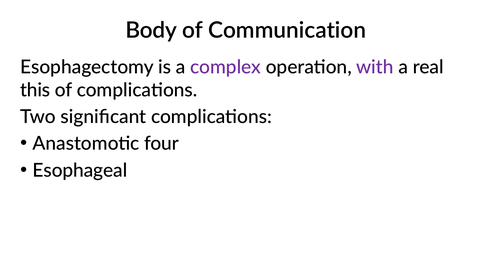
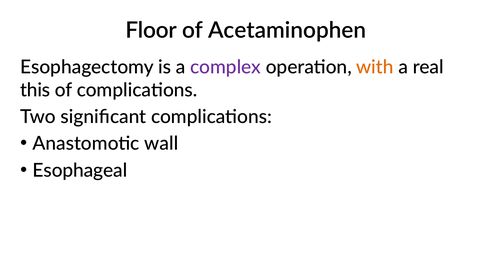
Body: Body -> Floor
Communication: Communication -> Acetaminophen
with colour: purple -> orange
four: four -> wall
